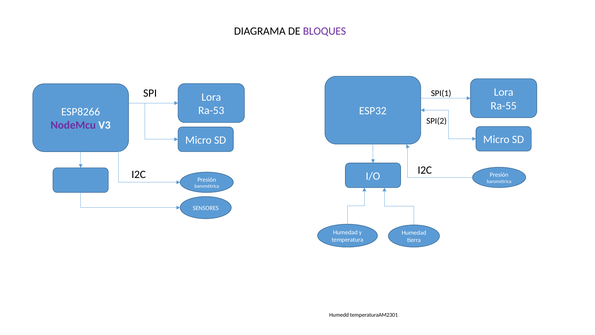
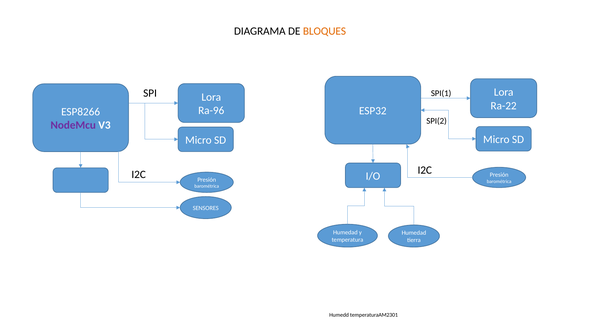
BLOQUES colour: purple -> orange
Ra-55: Ra-55 -> Ra-22
Ra-53: Ra-53 -> Ra-96
